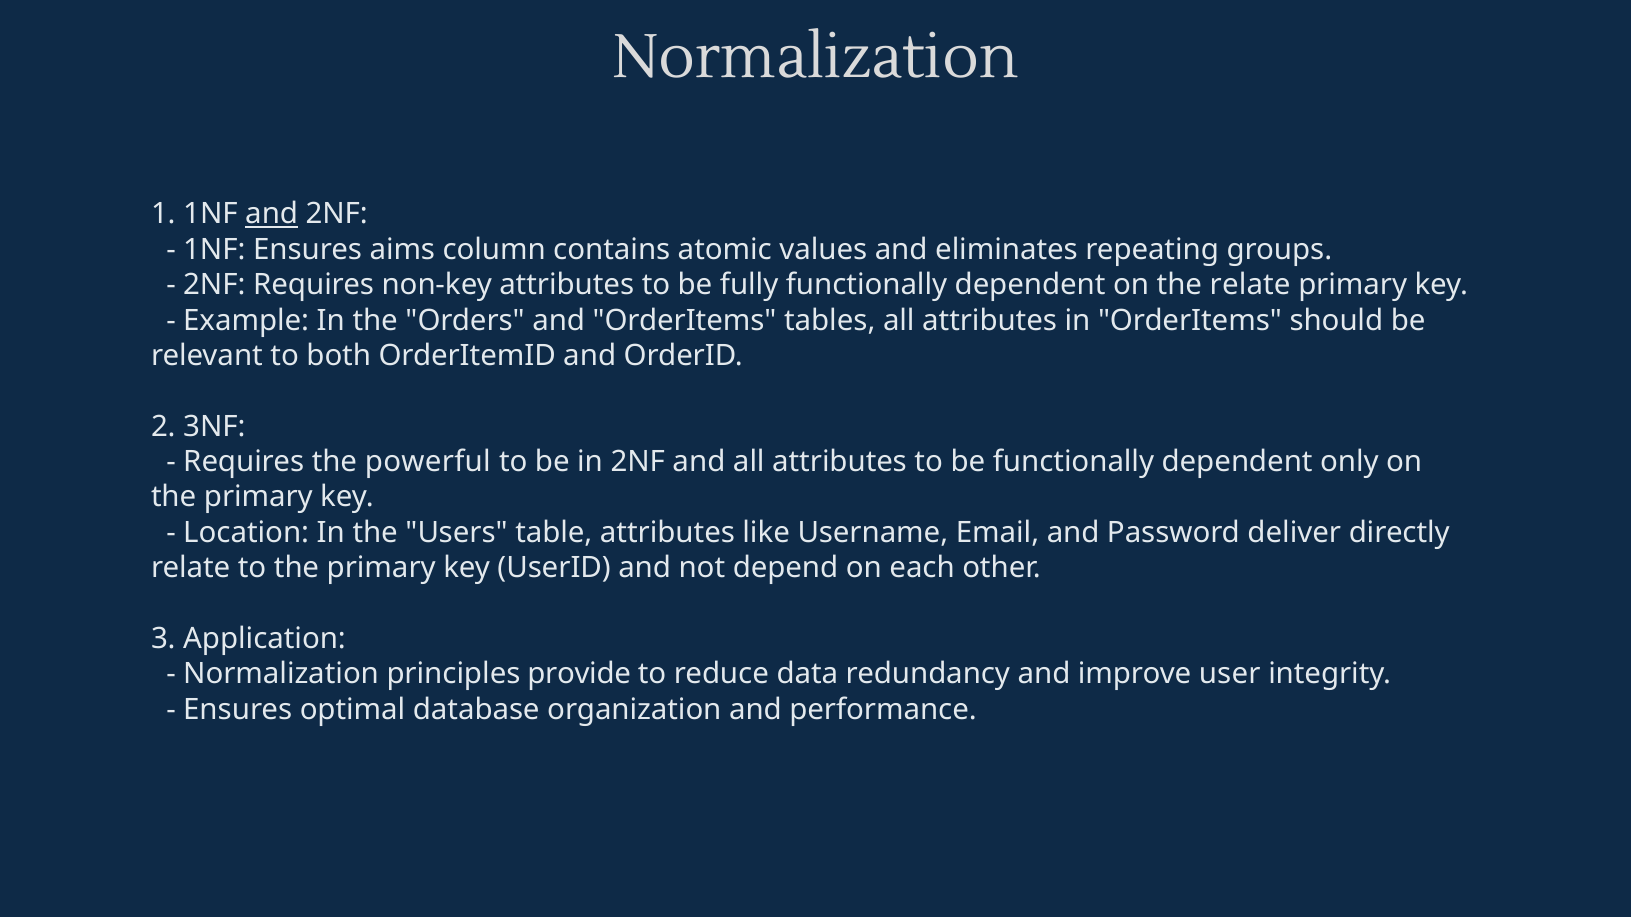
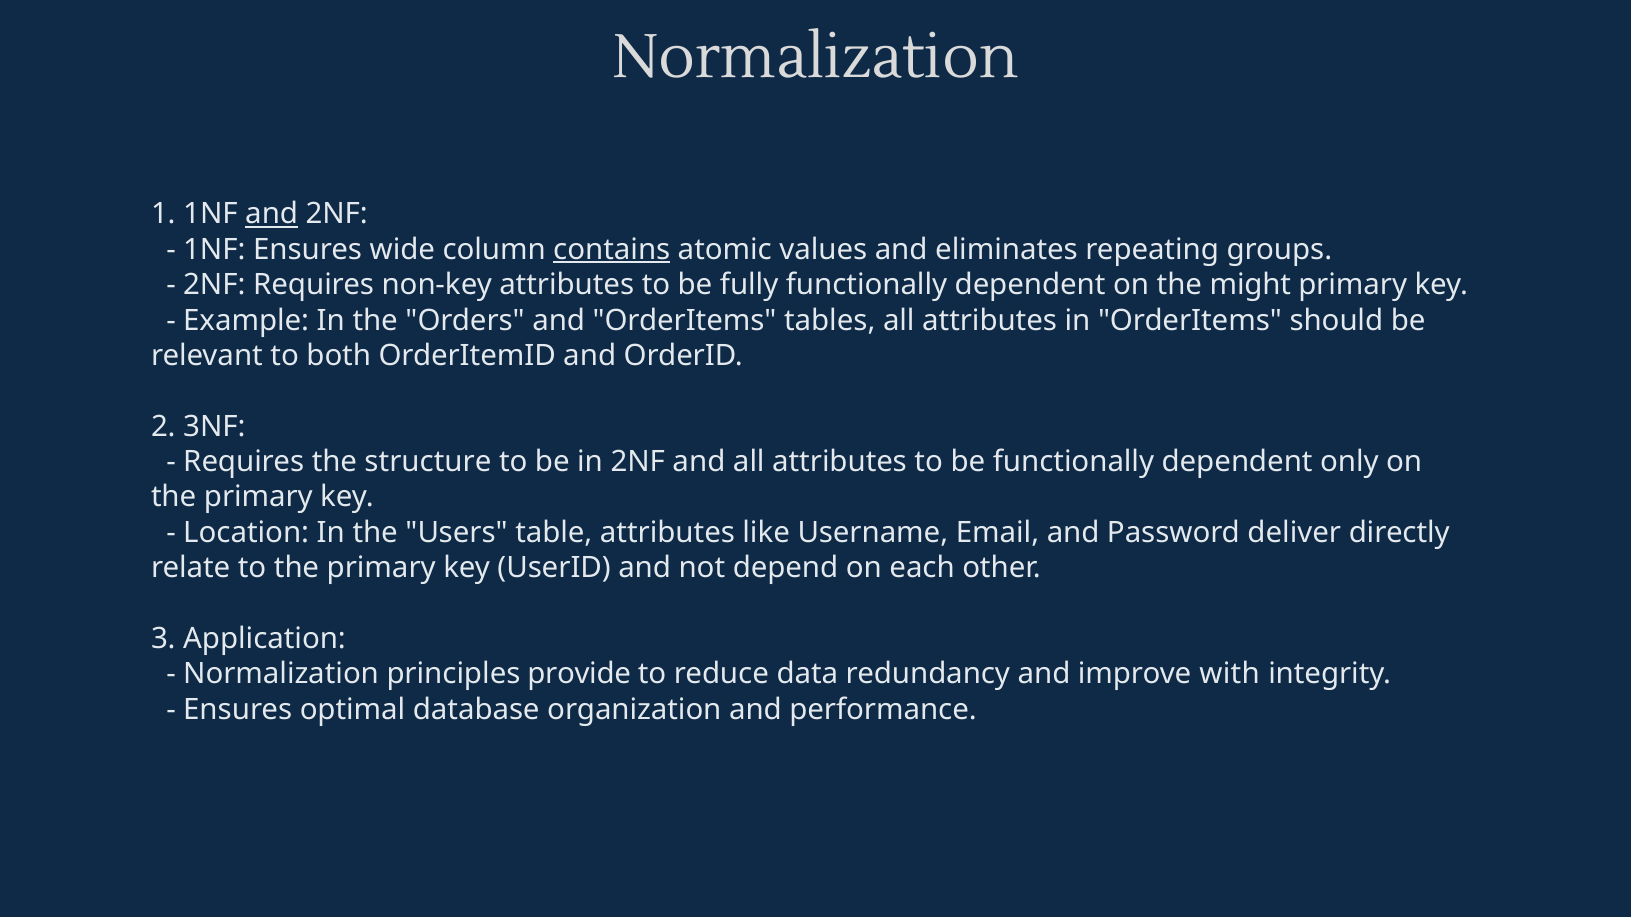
aims: aims -> wide
contains underline: none -> present
the relate: relate -> might
powerful: powerful -> structure
user: user -> with
